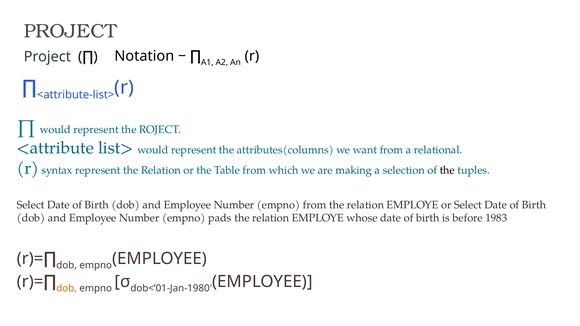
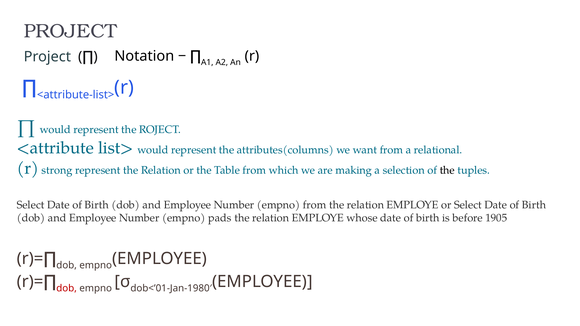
syntax: syntax -> strong
1983: 1983 -> 1905
dob at (67, 288) colour: orange -> red
